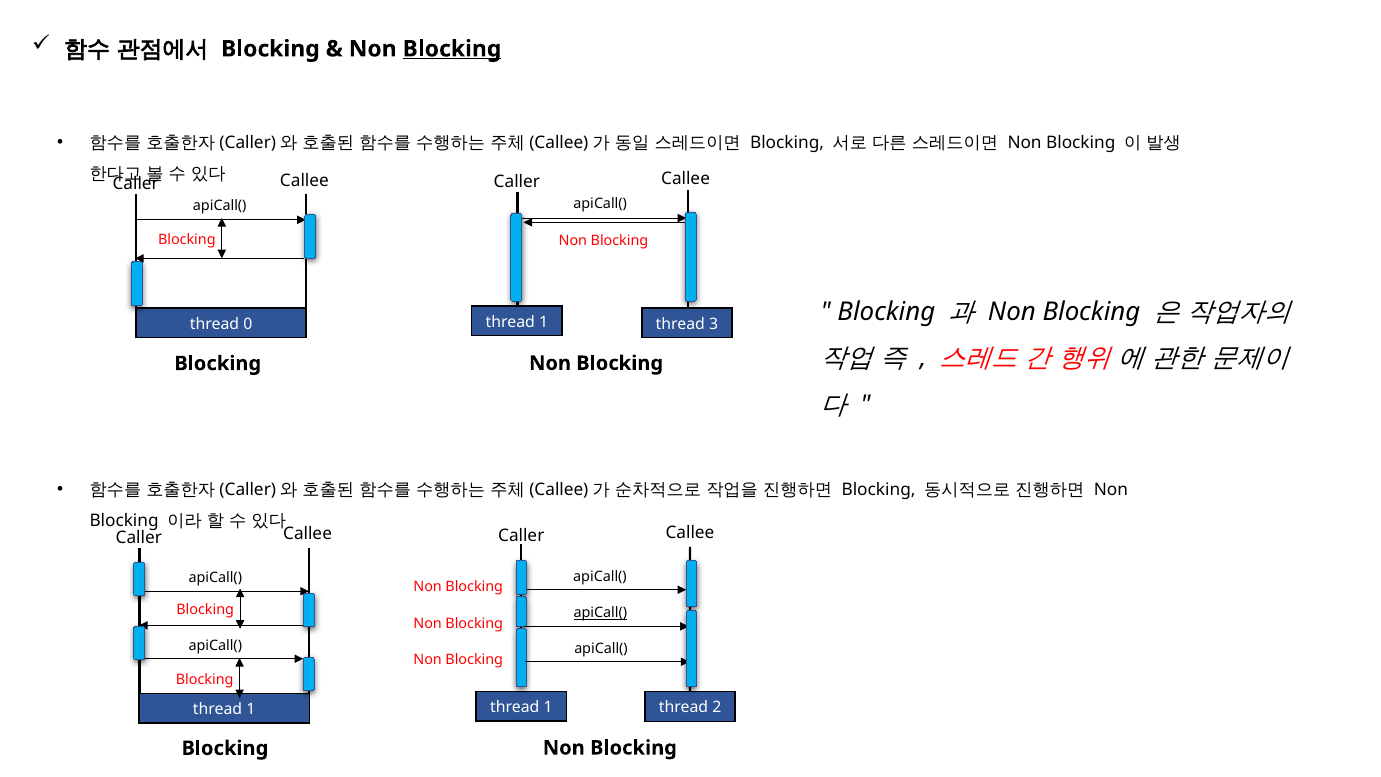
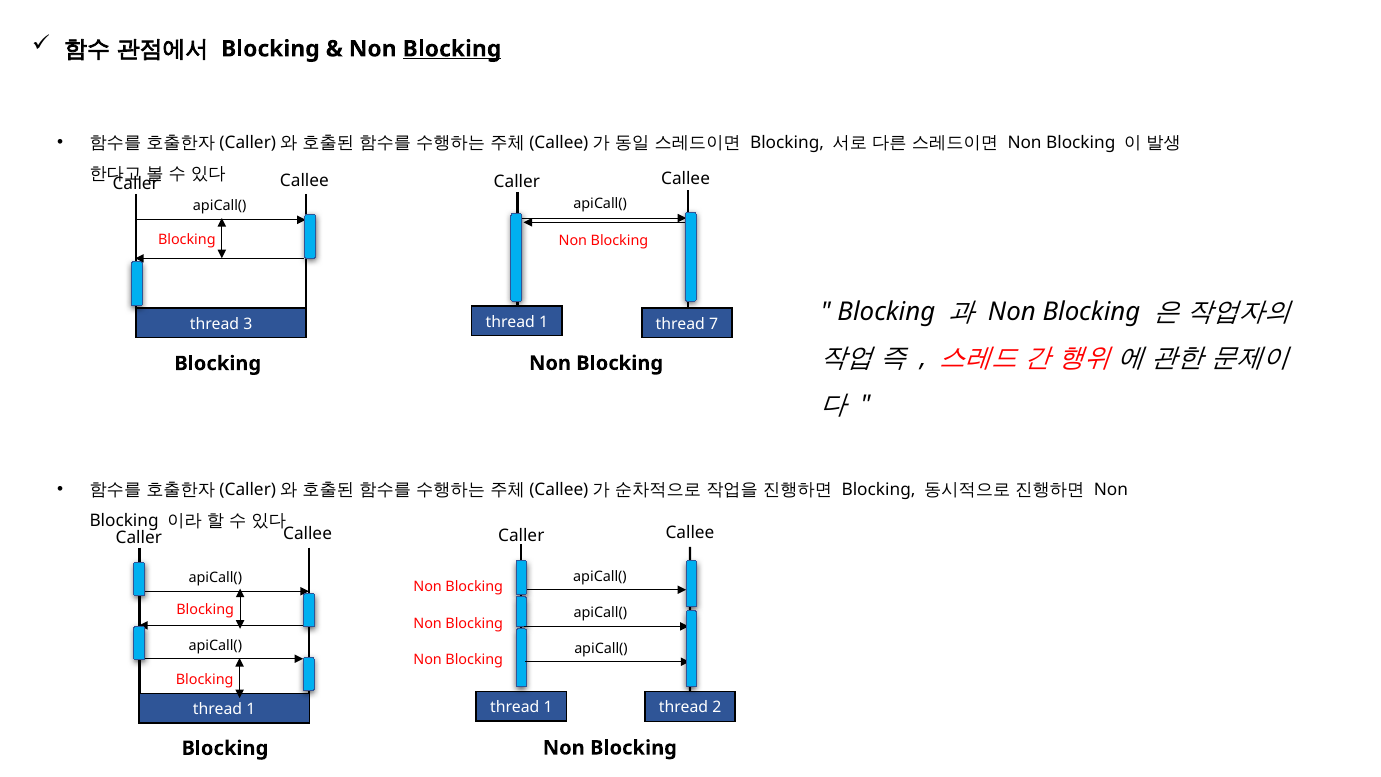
3: 3 -> 7
0: 0 -> 3
apiCall( at (600, 613) underline: present -> none
